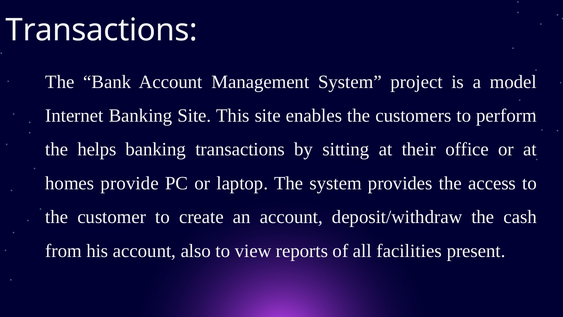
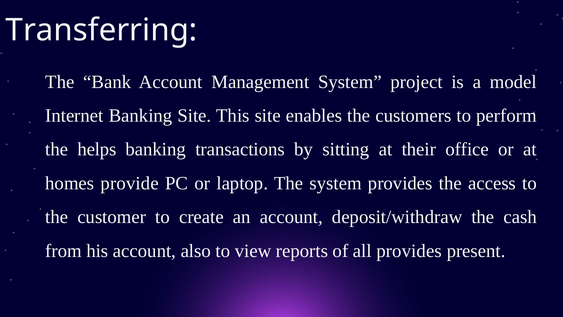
Transactions at (102, 30): Transactions -> Transferring
all facilities: facilities -> provides
